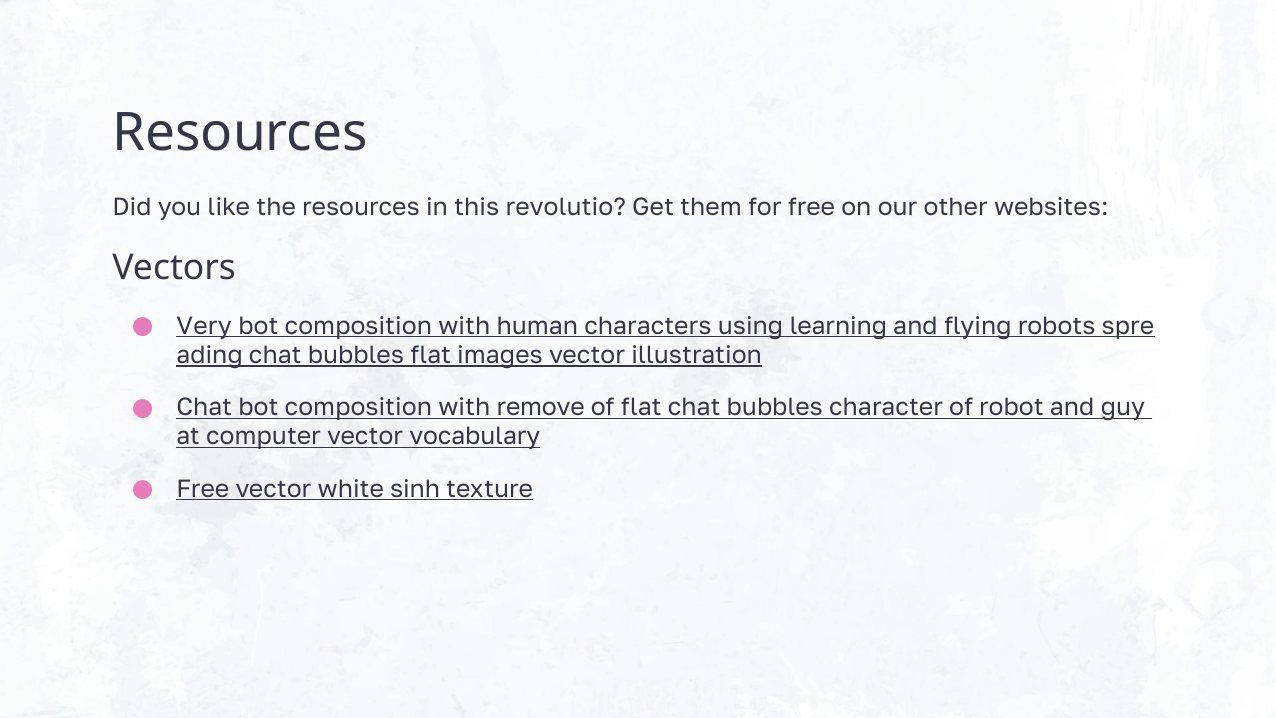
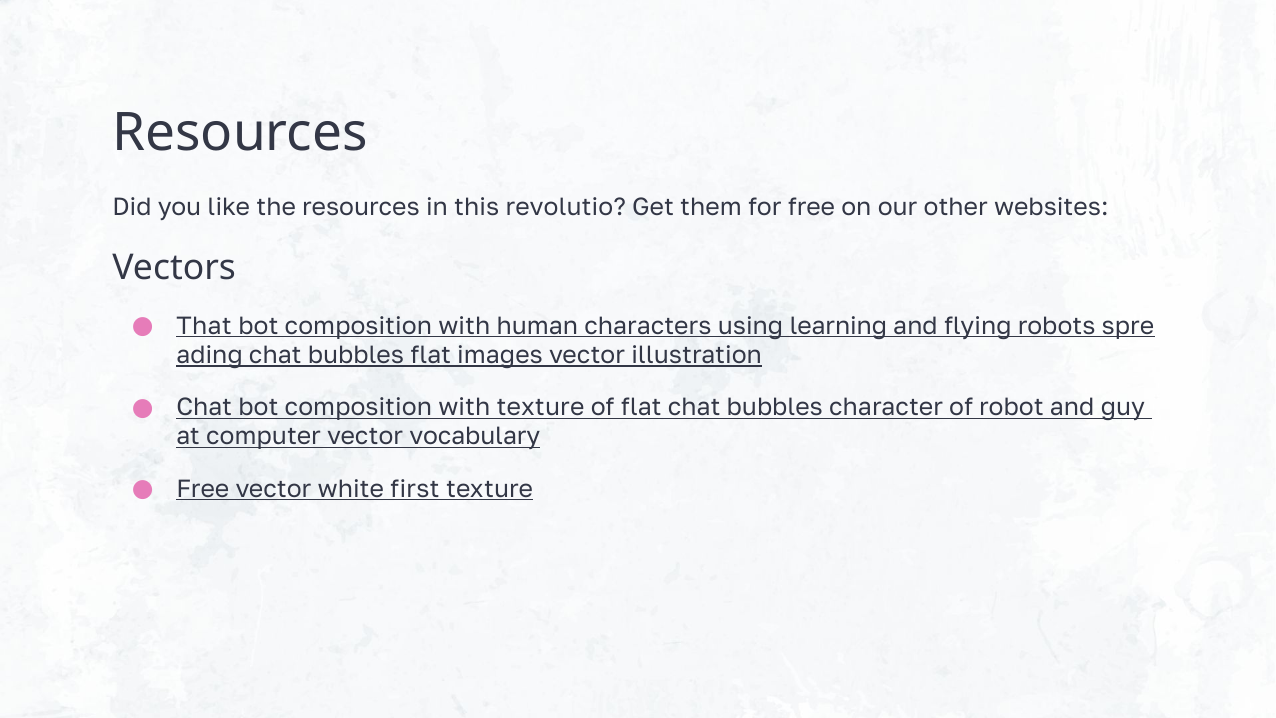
Very: Very -> That
with remove: remove -> texture
sinh: sinh -> first
